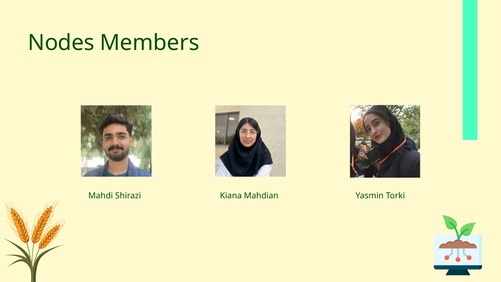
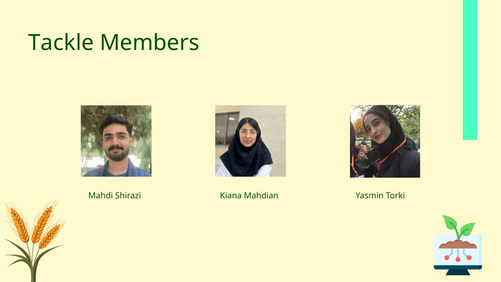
Nodes: Nodes -> Tackle
